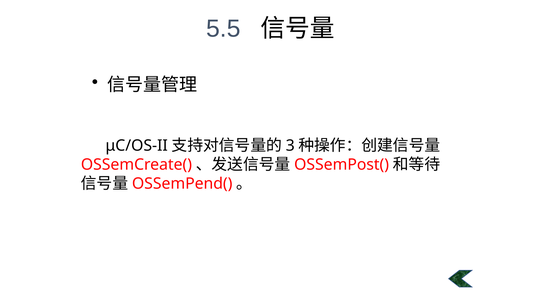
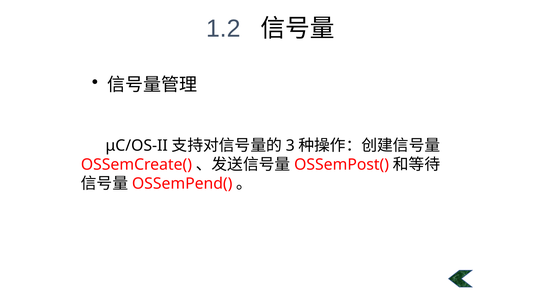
5.5: 5.5 -> 1.2
